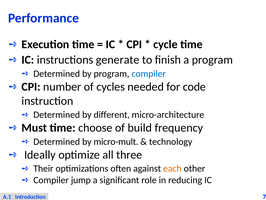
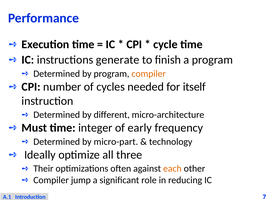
compiler at (149, 73) colour: blue -> orange
code: code -> itself
choose: choose -> integer
build: build -> early
micro-mult: micro-mult -> micro-part
